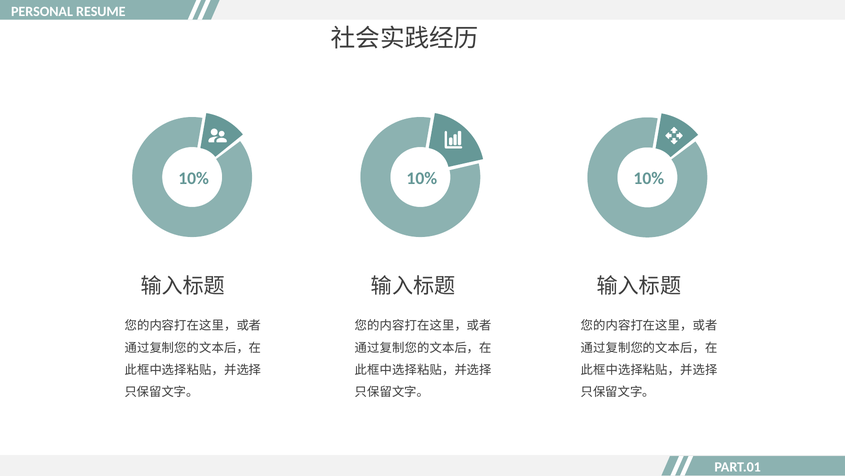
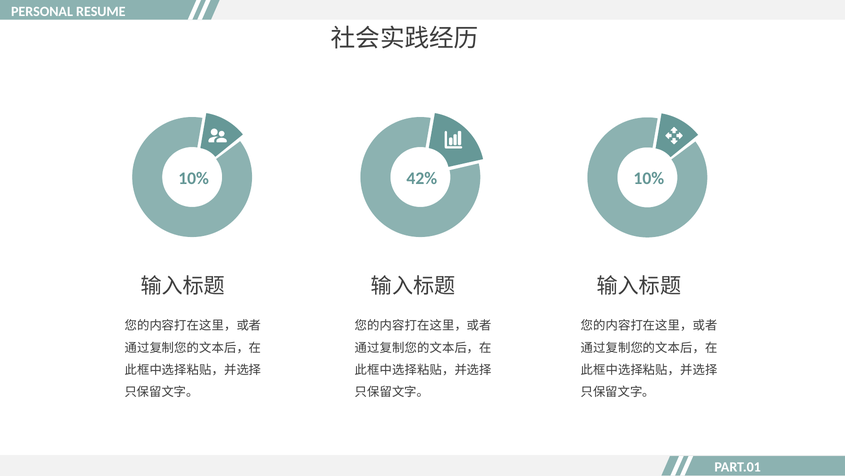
10% at (422, 178): 10% -> 42%
